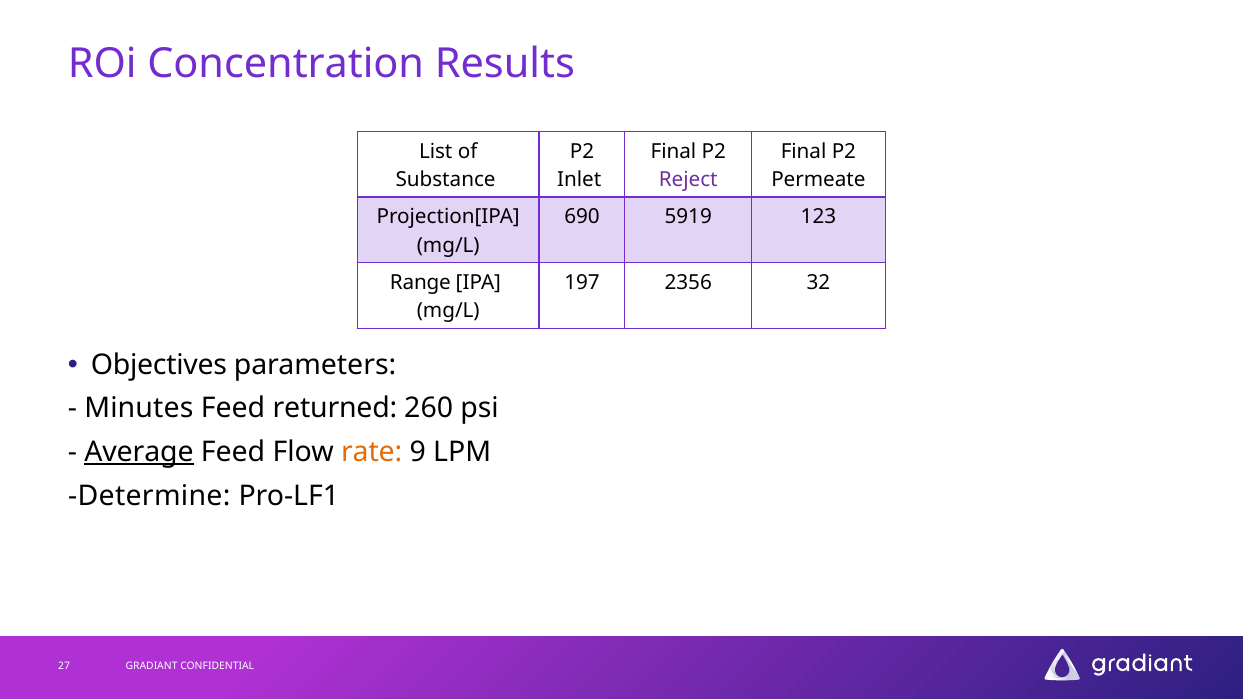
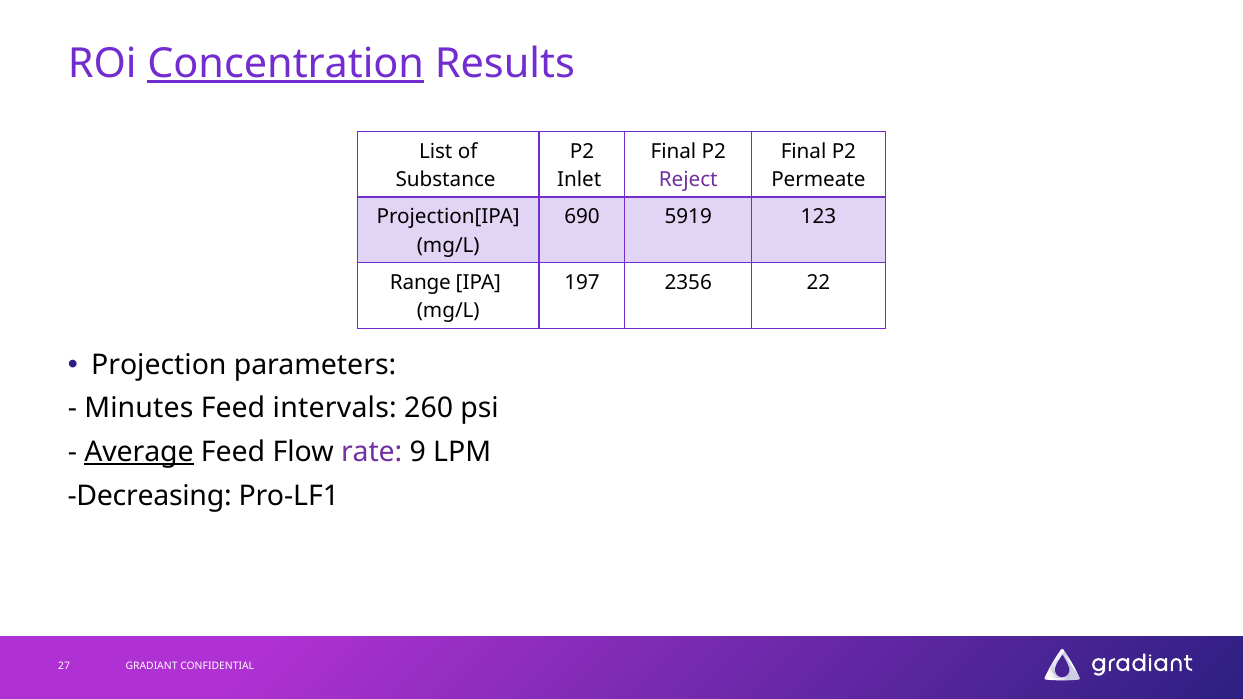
Concentration underline: none -> present
32: 32 -> 22
Objectives: Objectives -> Projection
returned: returned -> intervals
rate colour: orange -> purple
Determine: Determine -> Decreasing
